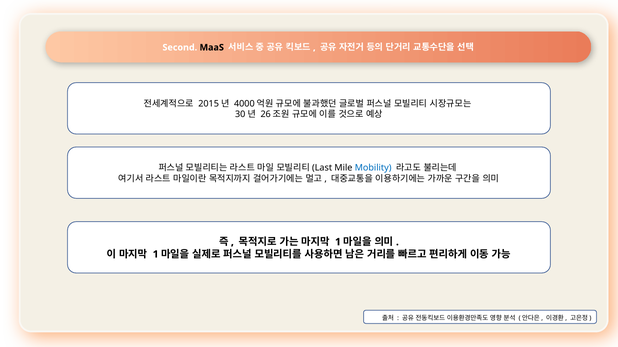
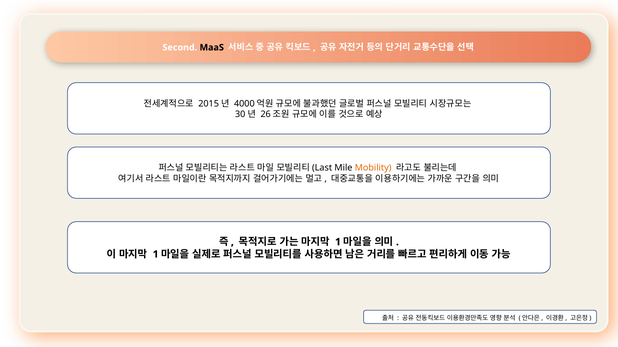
Mobility colour: blue -> orange
